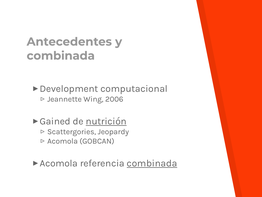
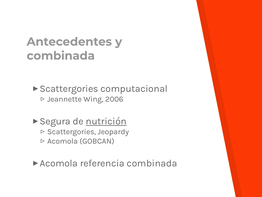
Development at (69, 88): Development -> Scattergories
Gained: Gained -> Segura
combinada at (152, 163) underline: present -> none
